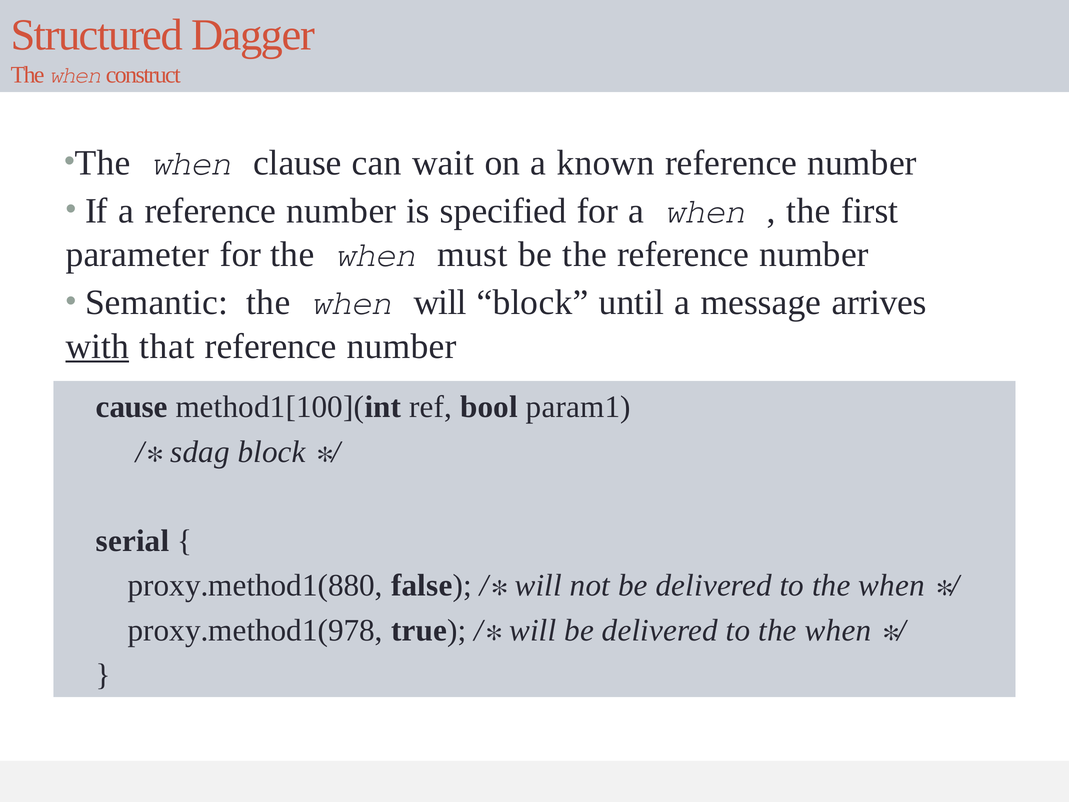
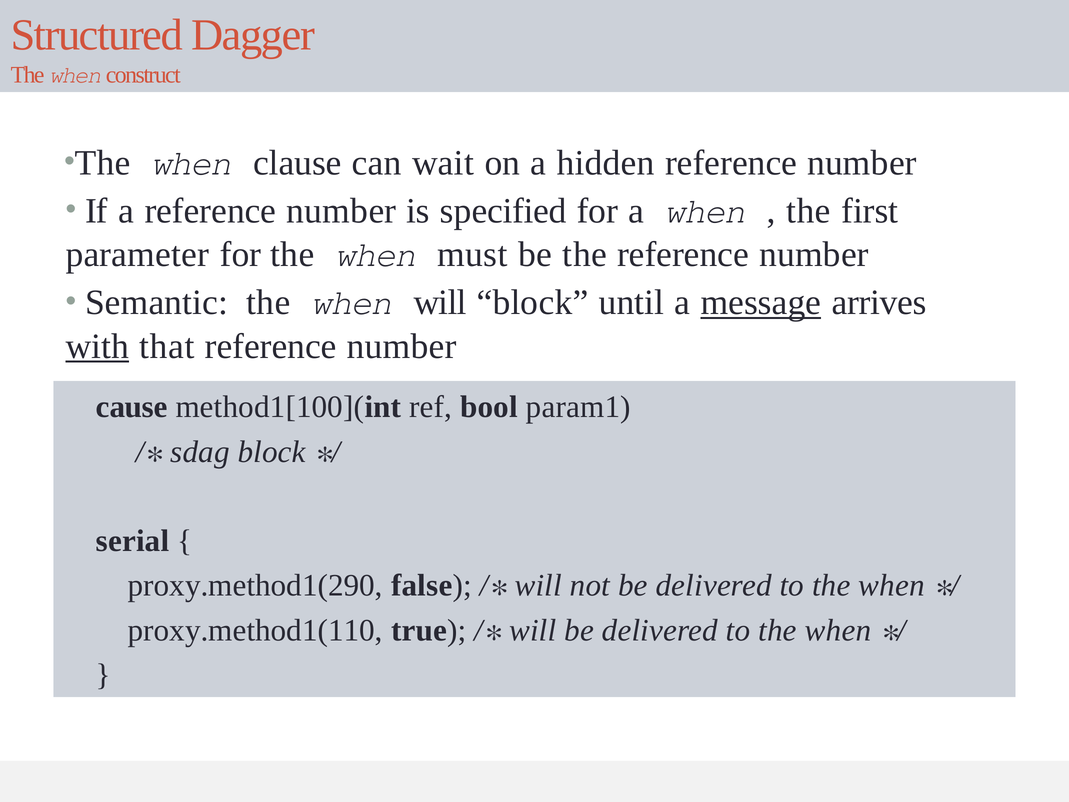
known: known -> hidden
message underline: none -> present
proxy.method1(880: proxy.method1(880 -> proxy.method1(290
proxy.method1(978: proxy.method1(978 -> proxy.method1(110
